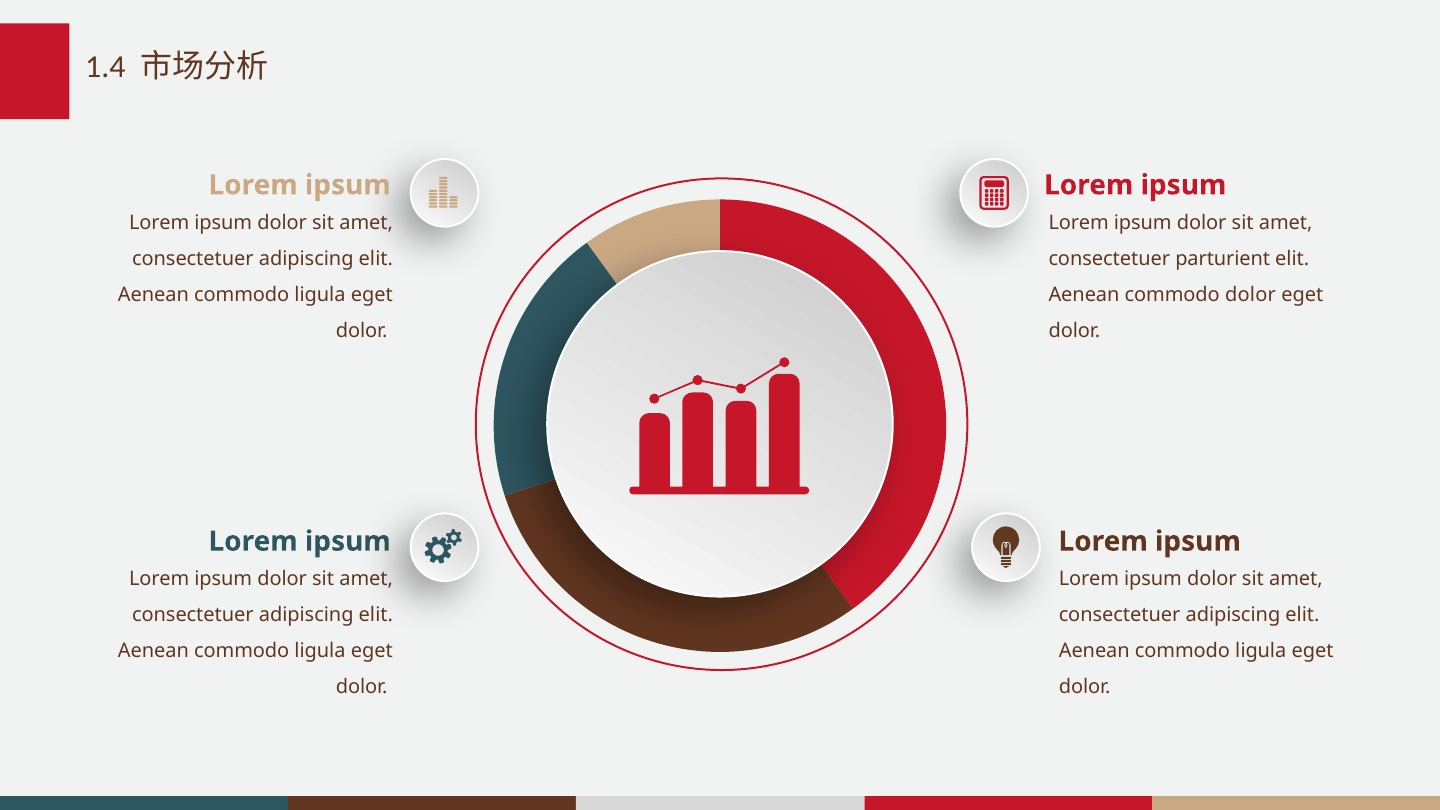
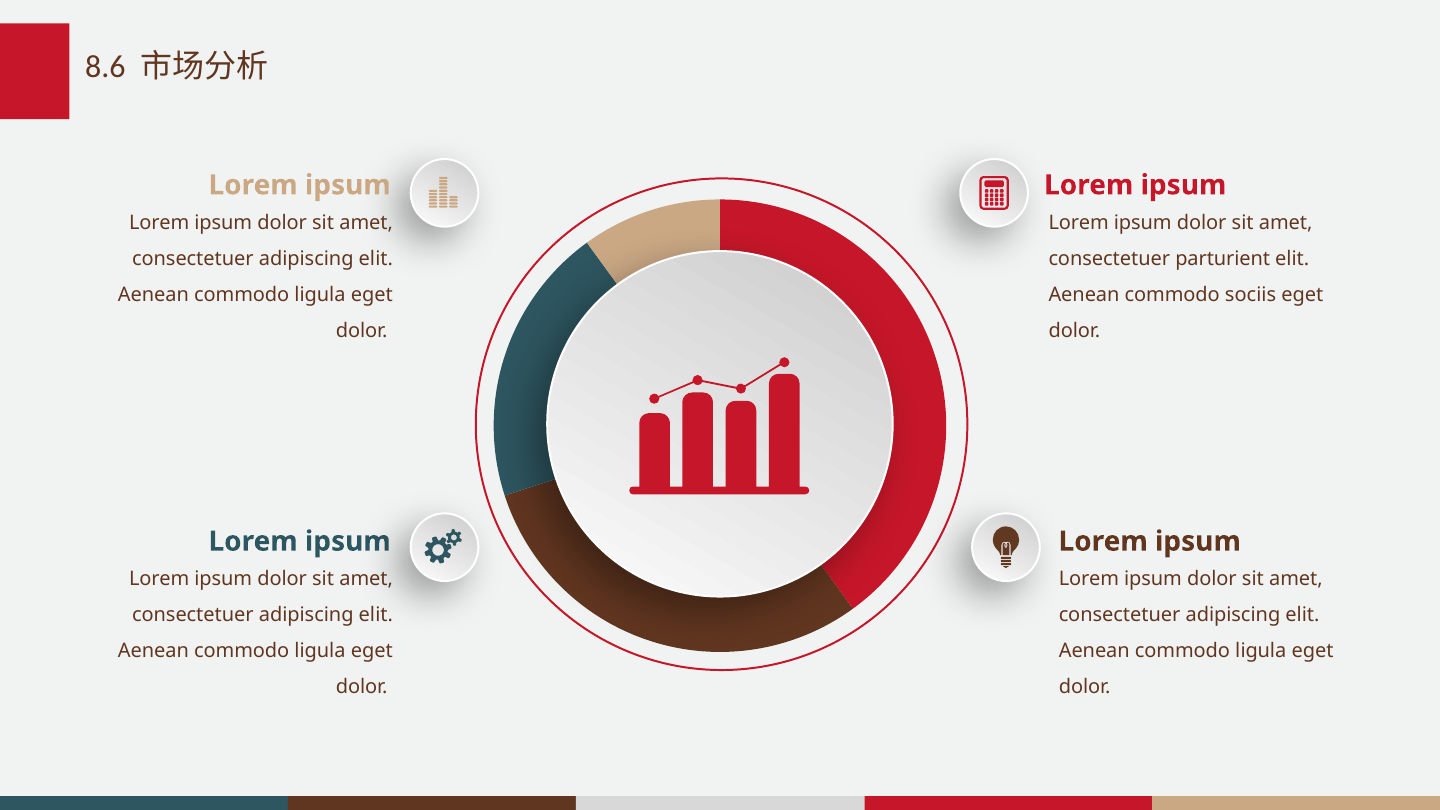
1.4: 1.4 -> 8.6
commodo dolor: dolor -> sociis
